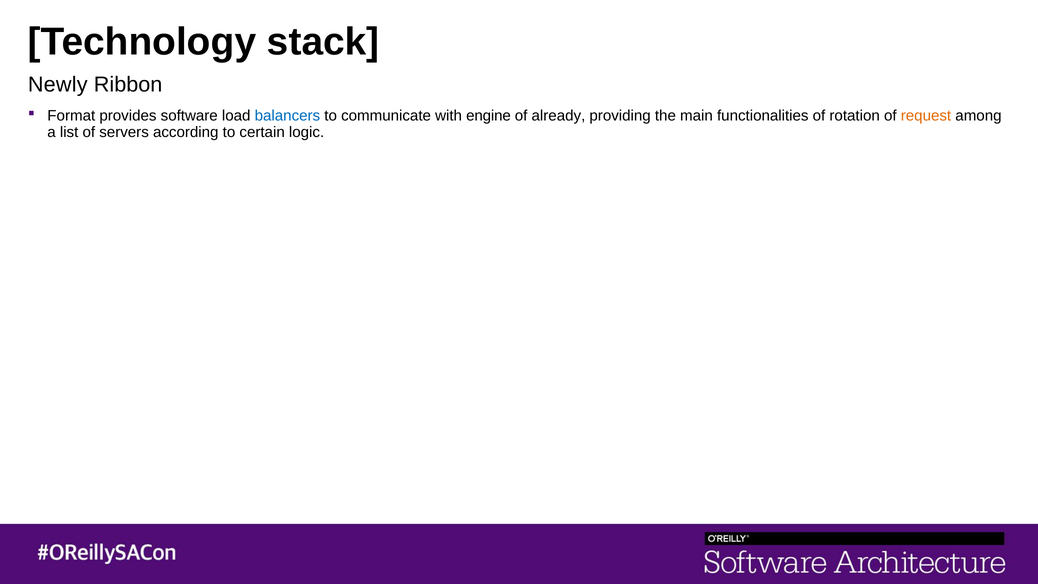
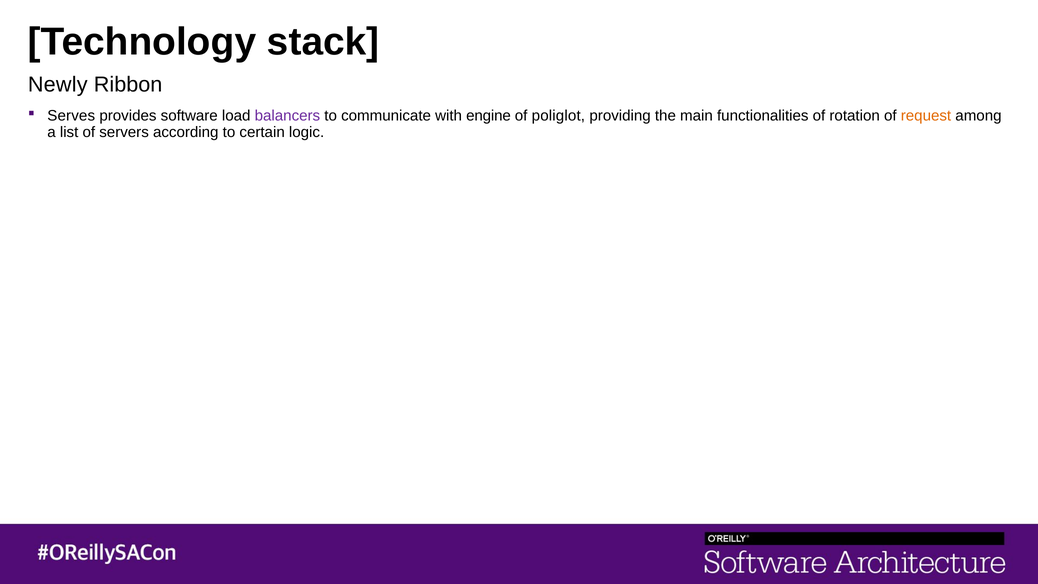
Format: Format -> Serves
balancers colour: blue -> purple
already: already -> poliglot
